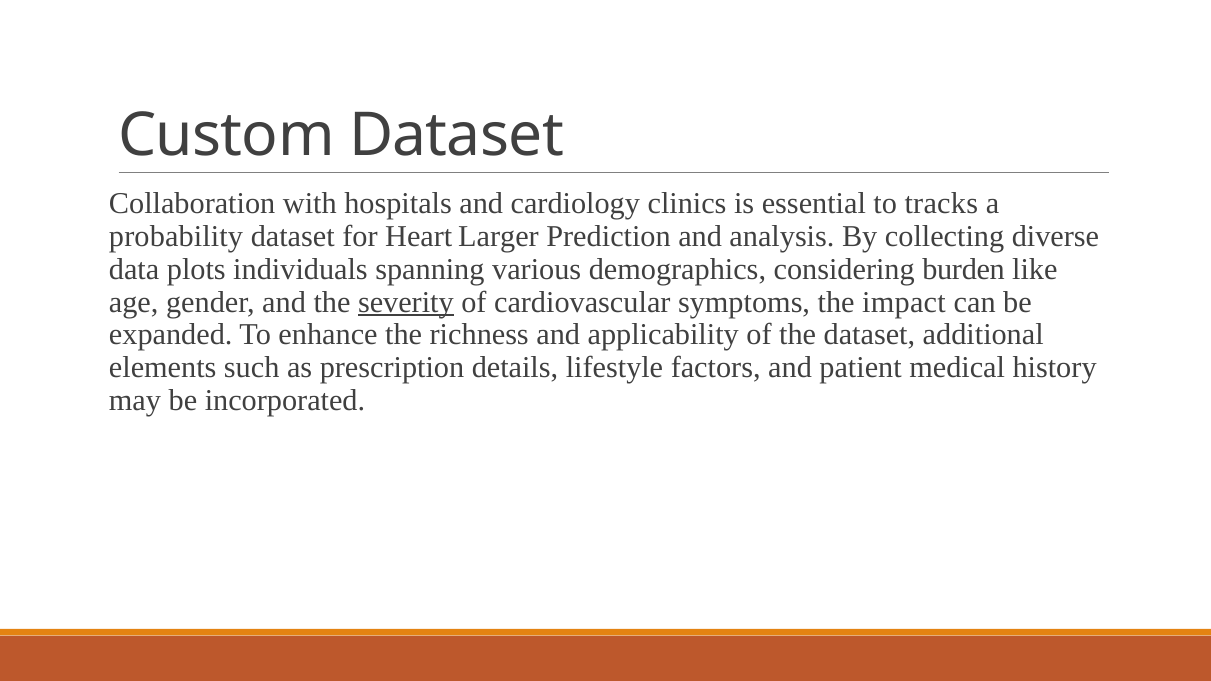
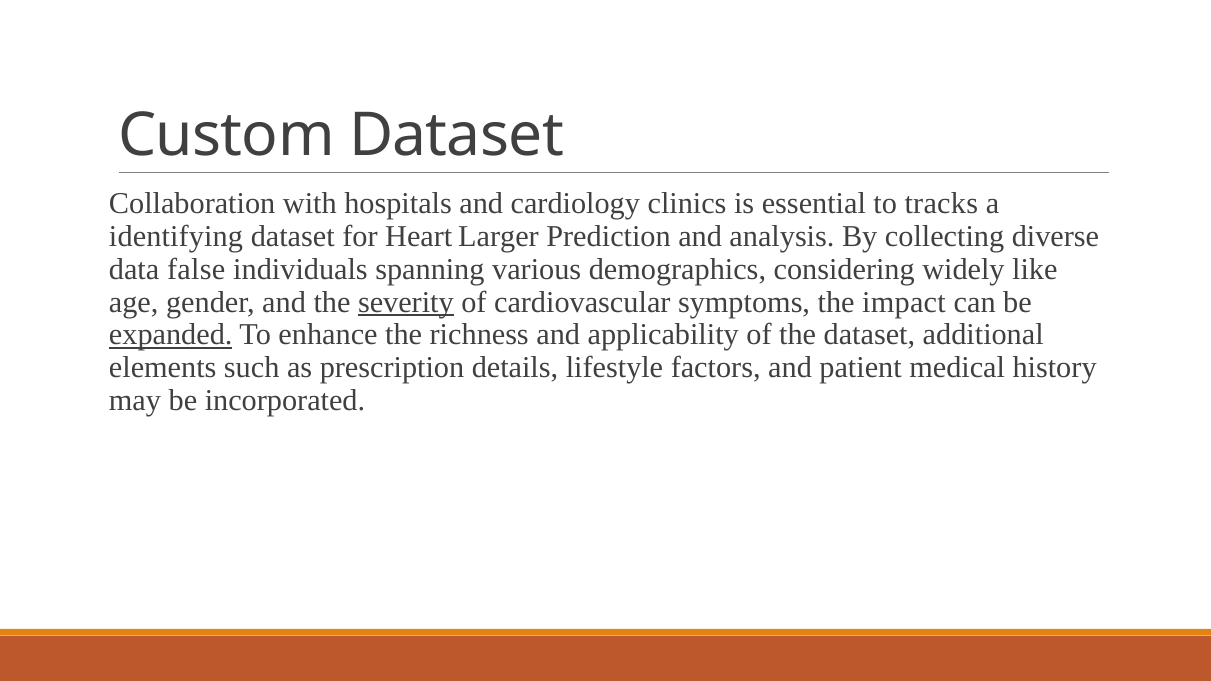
probability: probability -> identifying
plots: plots -> false
burden: burden -> widely
expanded underline: none -> present
